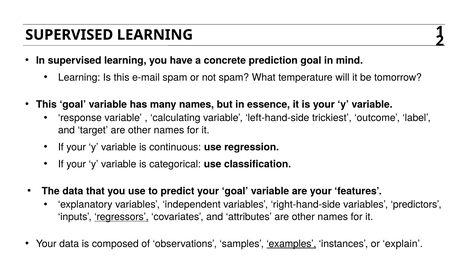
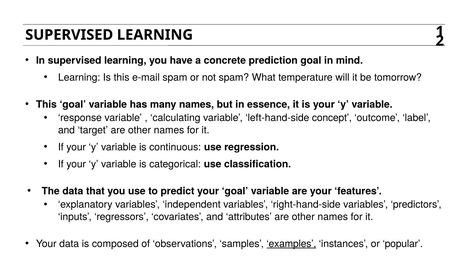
trickiest: trickiest -> concept
regressors underline: present -> none
explain: explain -> popular
